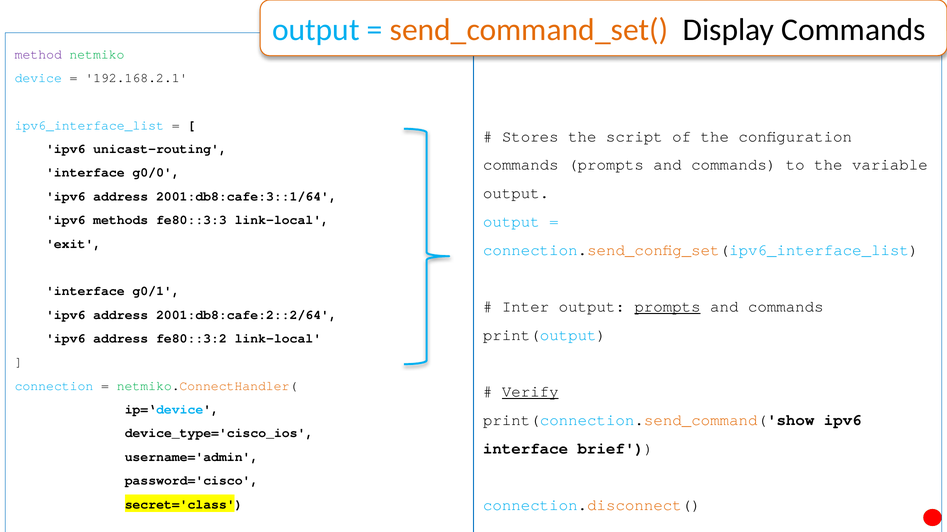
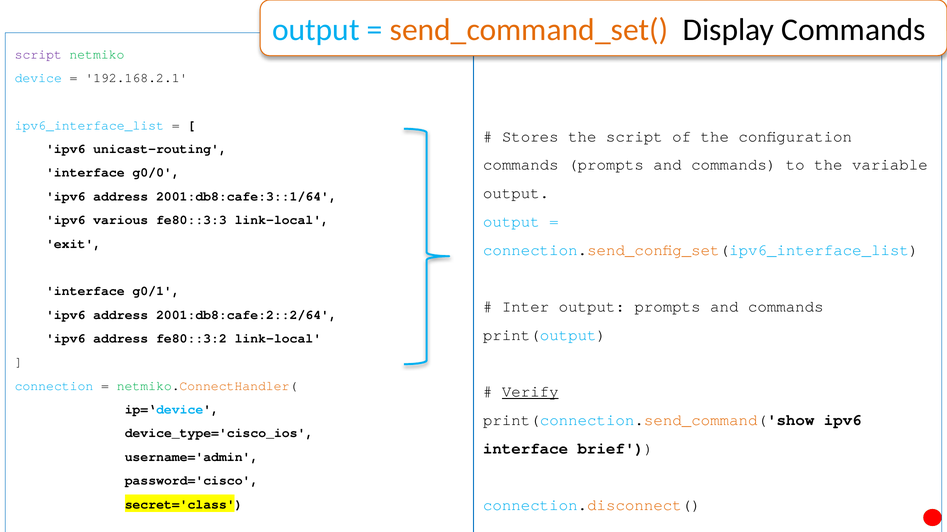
method at (38, 54): method -> script
methods: methods -> various
prompts at (667, 307) underline: present -> none
